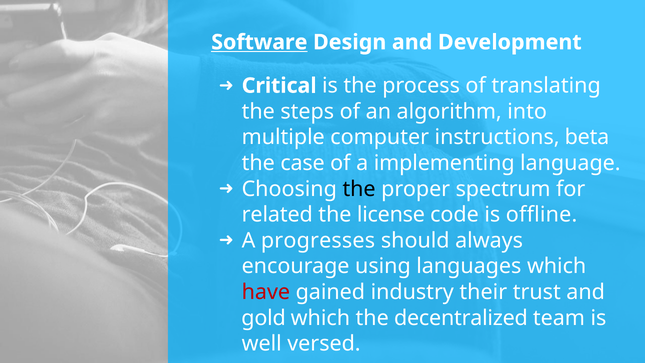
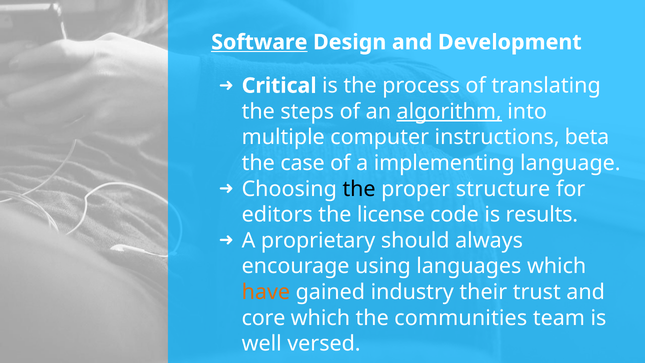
algorithm underline: none -> present
spectrum: spectrum -> structure
related: related -> editors
offline: offline -> results
progresses: progresses -> proprietary
have colour: red -> orange
gold: gold -> core
decentralized: decentralized -> communities
